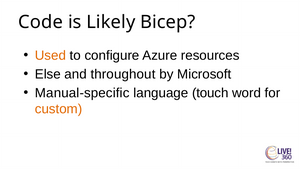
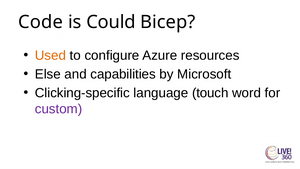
Likely: Likely -> Could
throughout: throughout -> capabilities
Manual-specific: Manual-specific -> Clicking-specific
custom colour: orange -> purple
